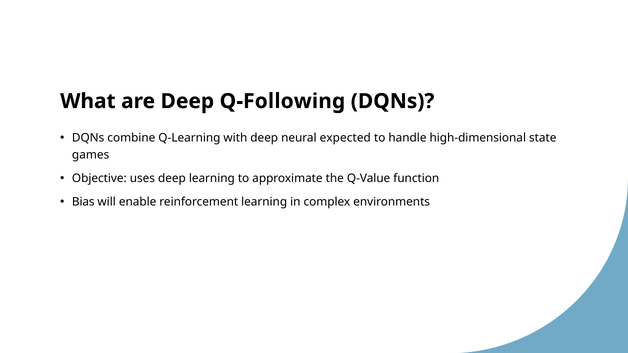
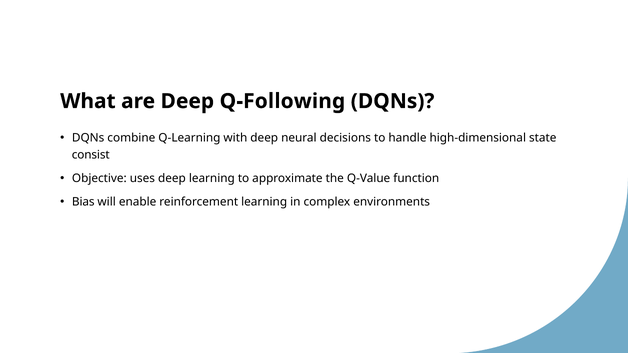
expected: expected -> decisions
games: games -> consist
